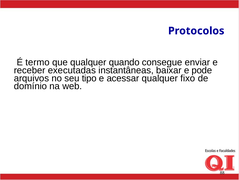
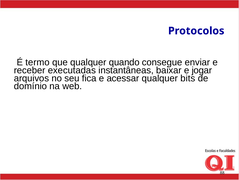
pode: pode -> jogar
tipo: tipo -> fica
fixo: fixo -> bits
